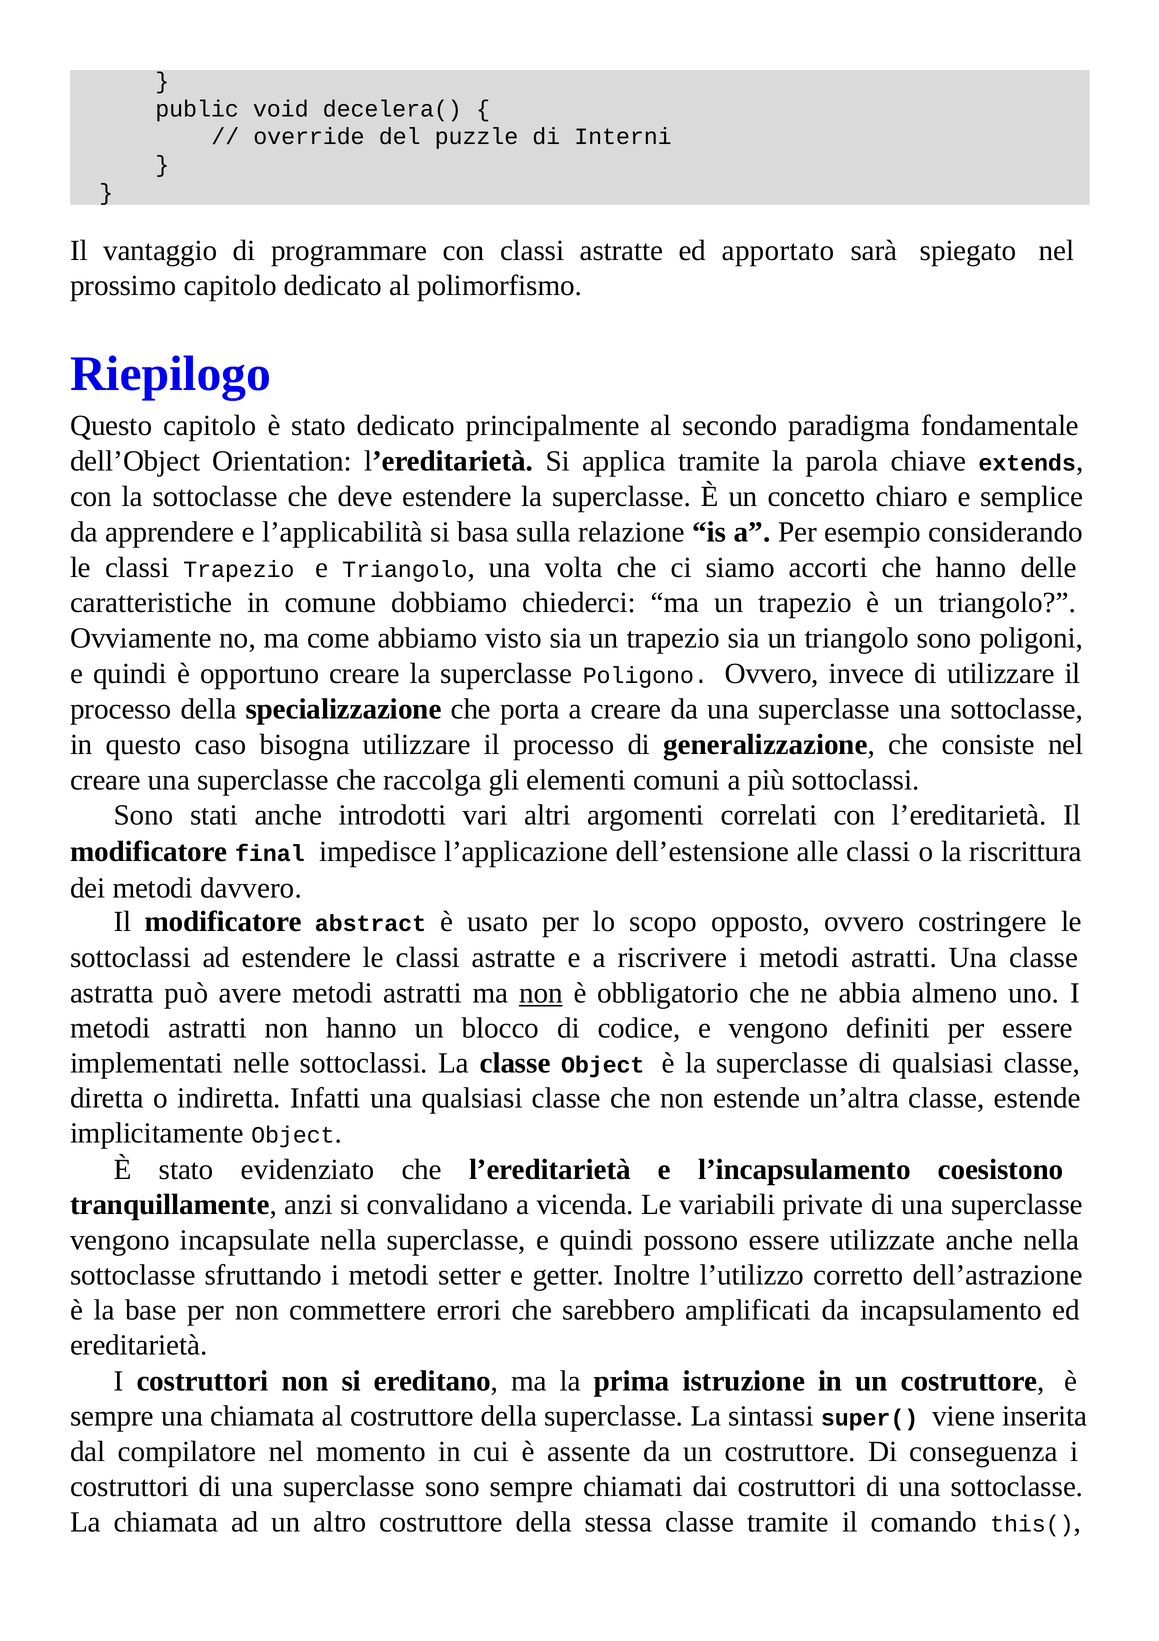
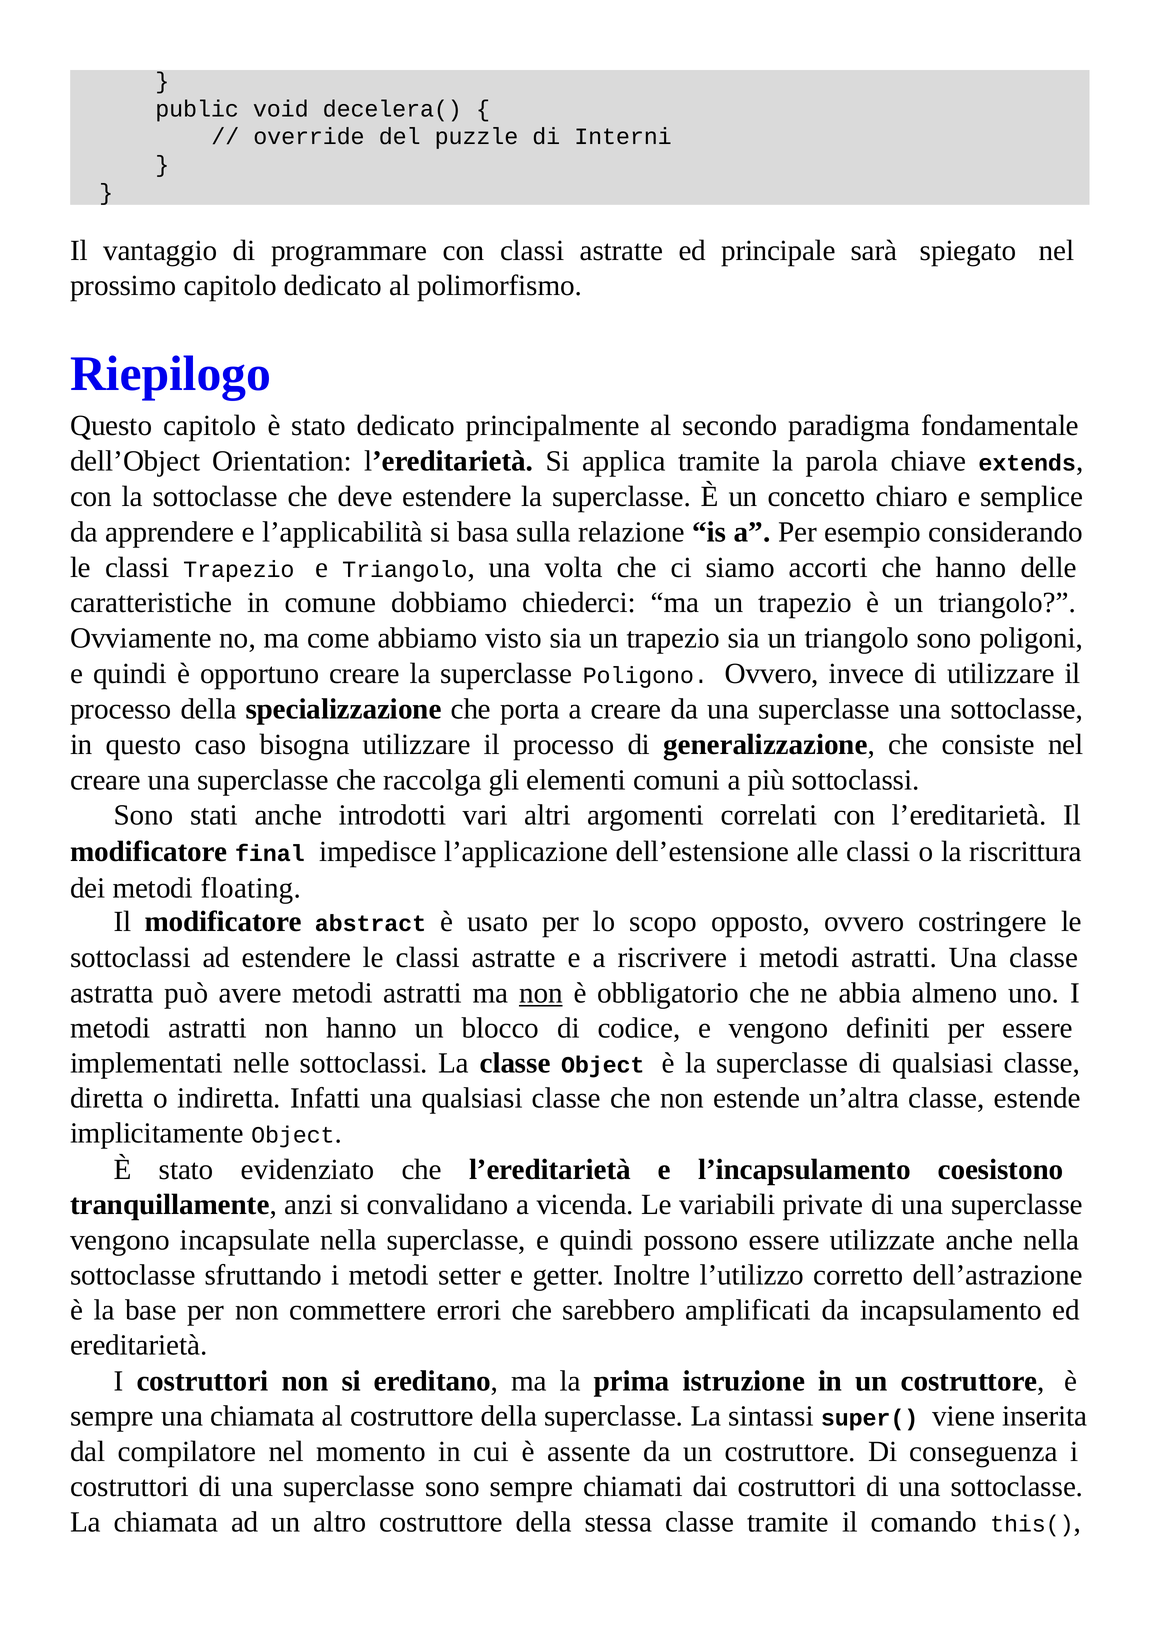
apportato: apportato -> principale
davvero: davvero -> floating
